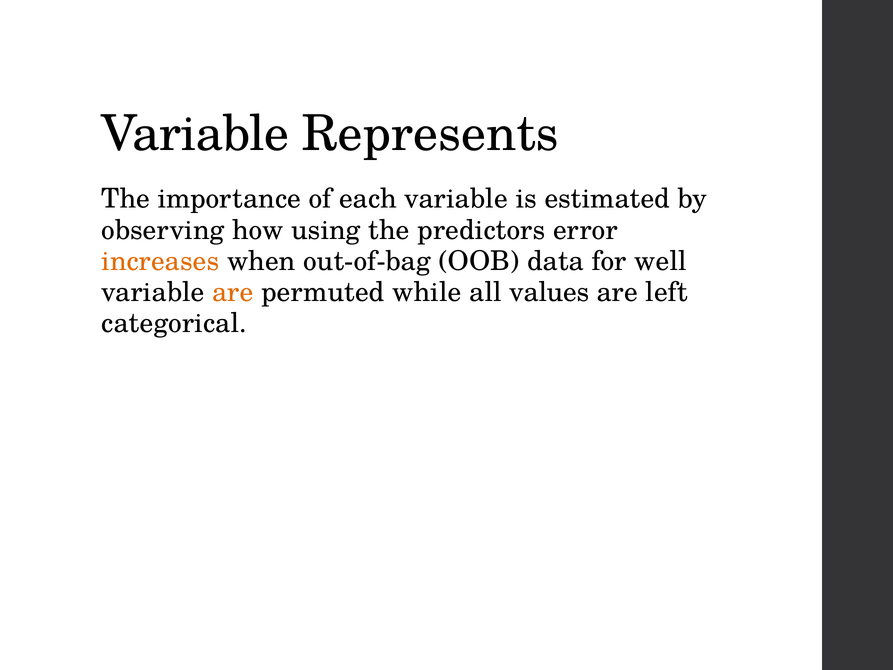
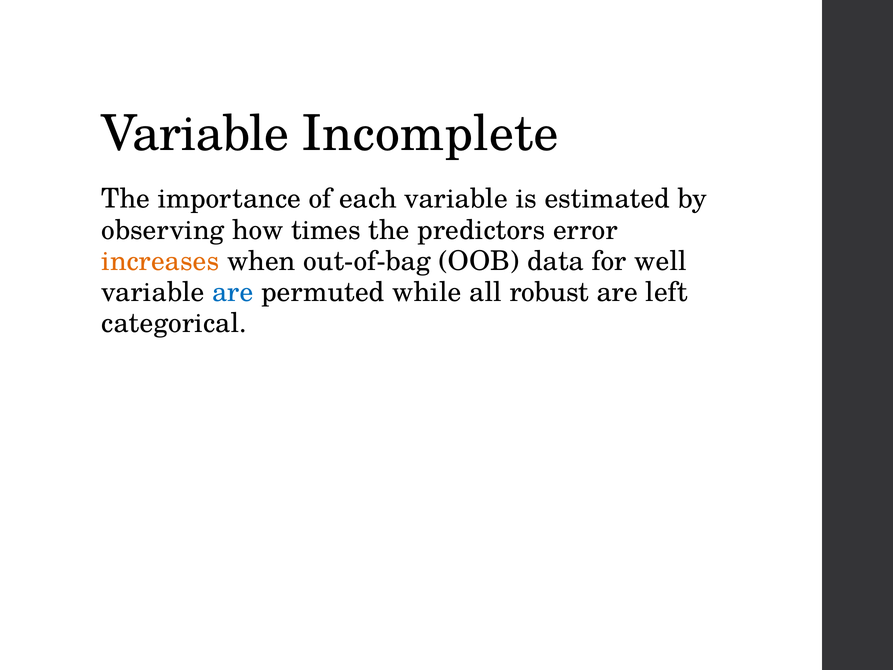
Represents: Represents -> Incomplete
using: using -> times
are at (233, 292) colour: orange -> blue
values: values -> robust
